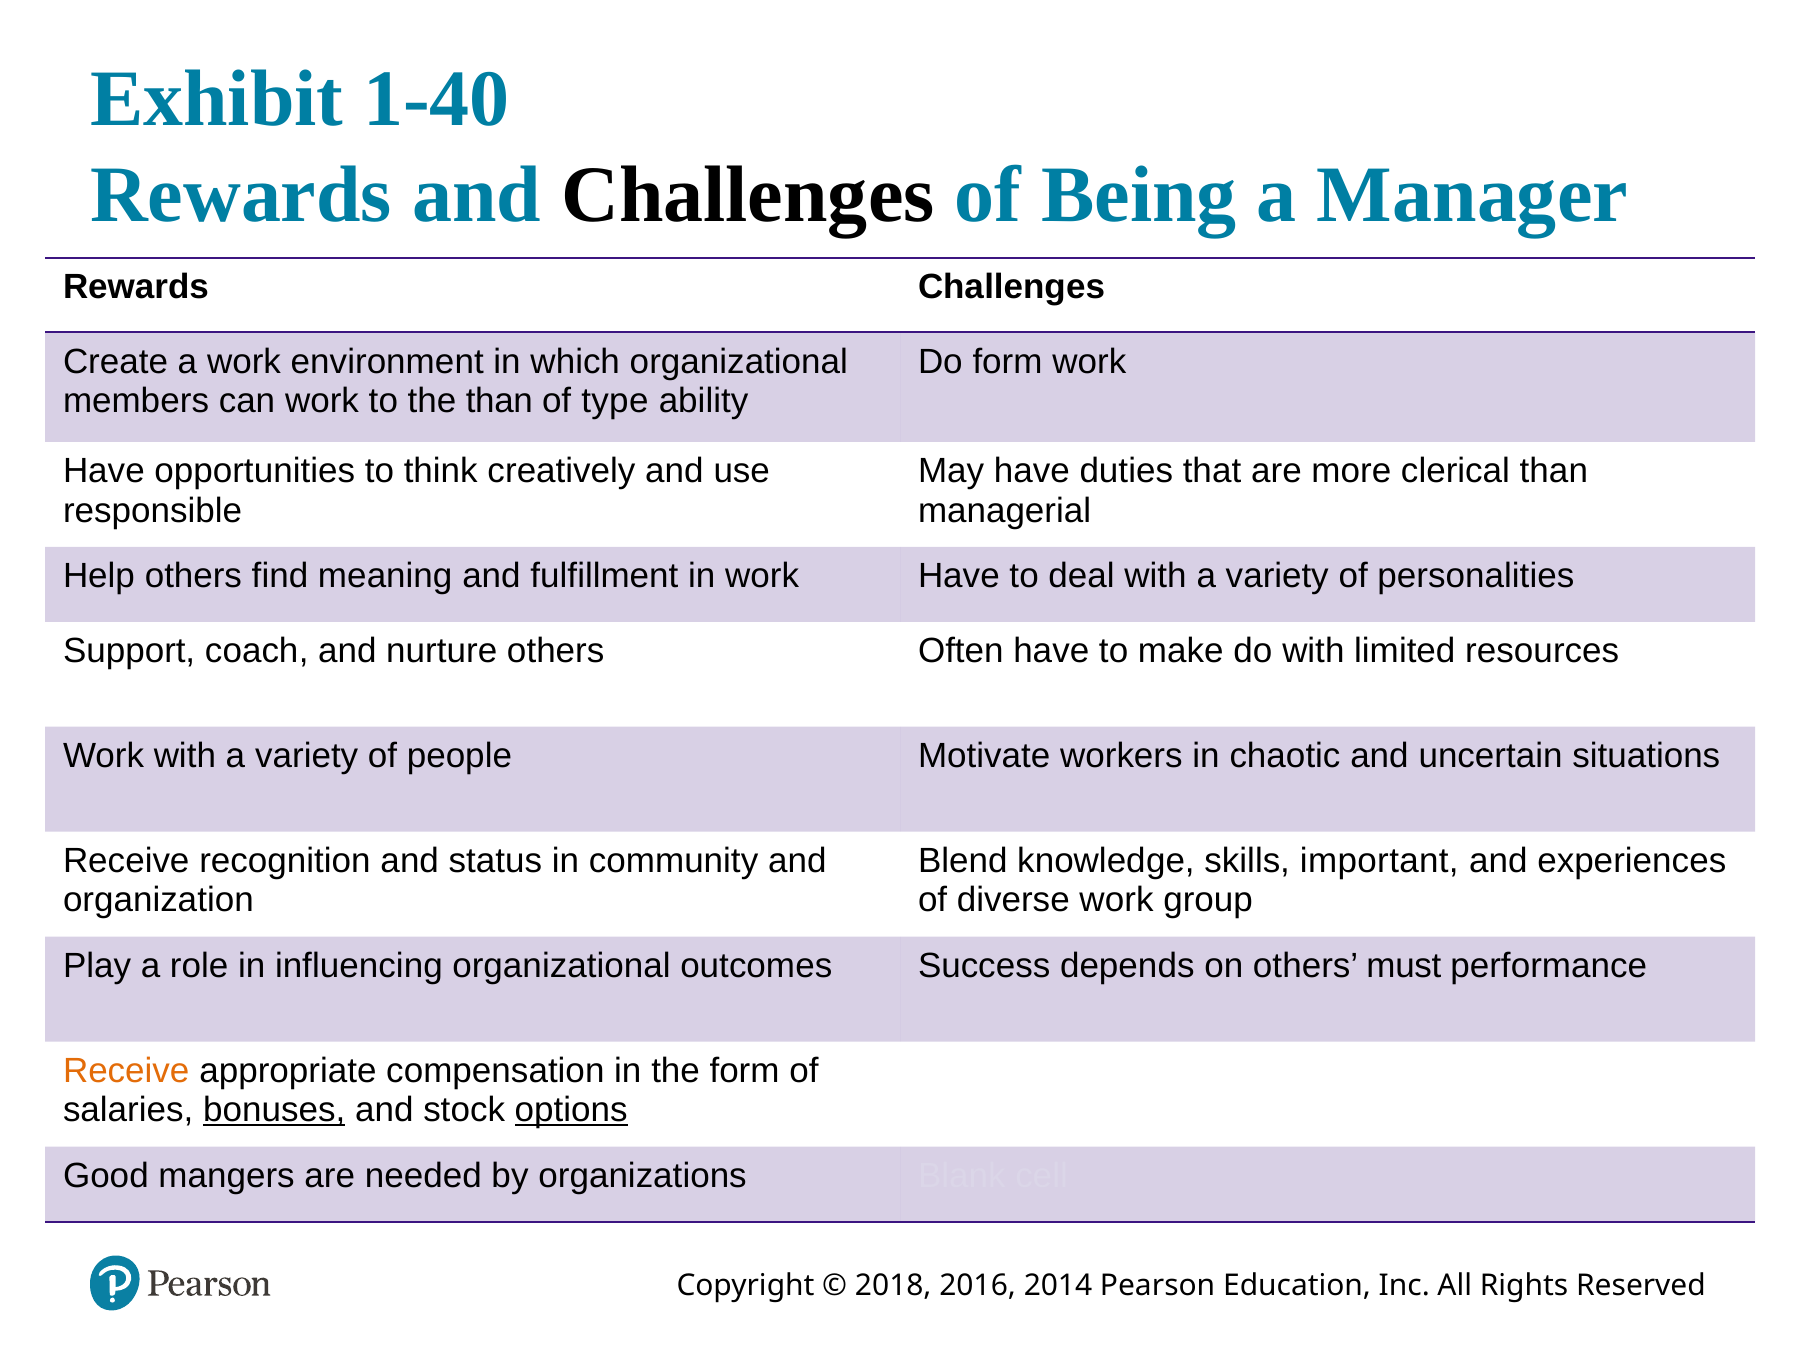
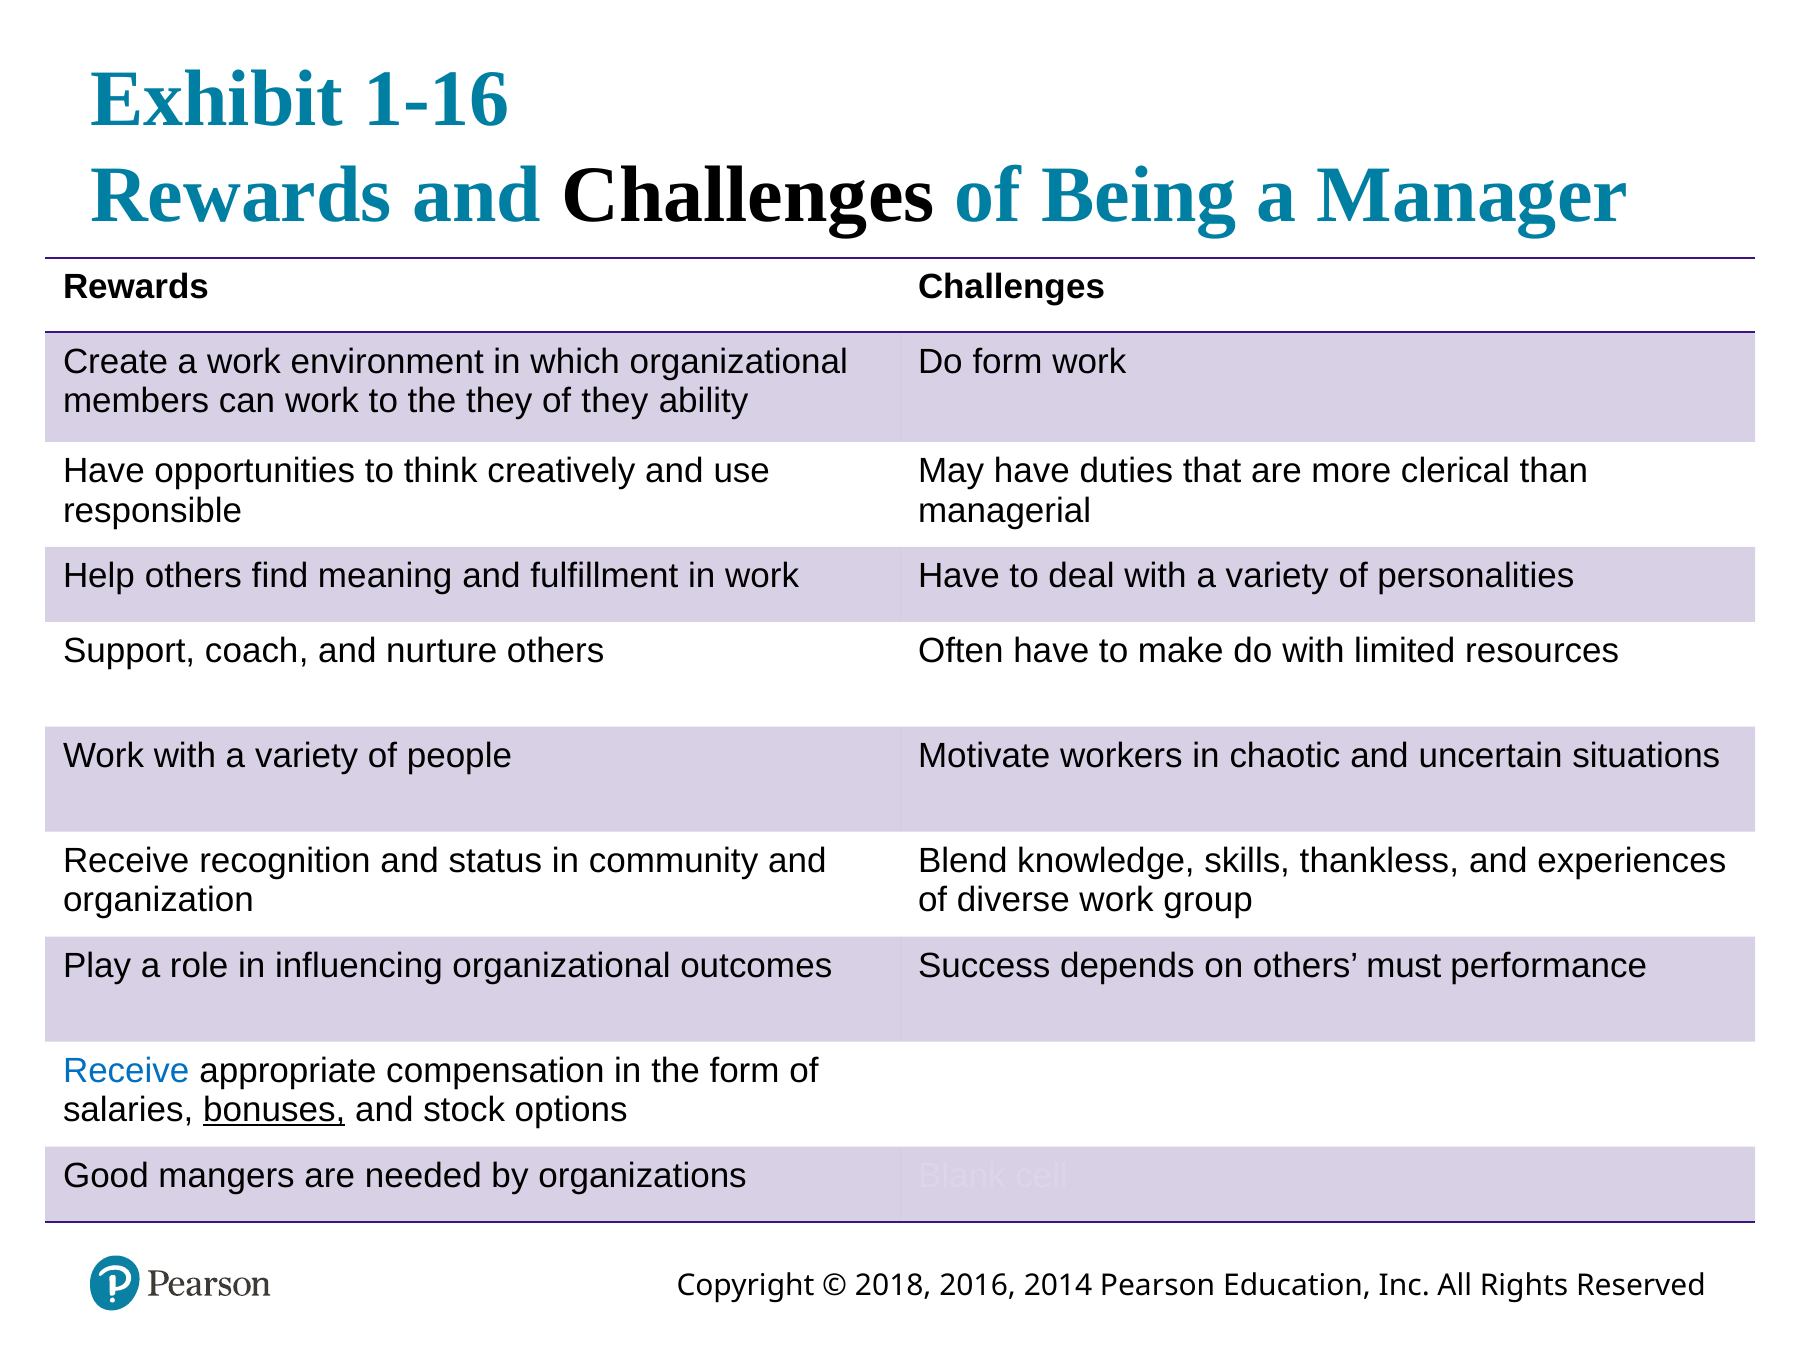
1-40: 1-40 -> 1-16
the than: than -> they
of type: type -> they
important: important -> thankless
Receive at (126, 1071) colour: orange -> blue
options underline: present -> none
